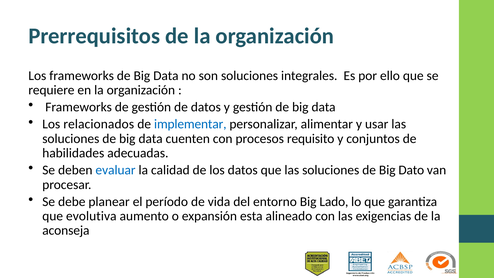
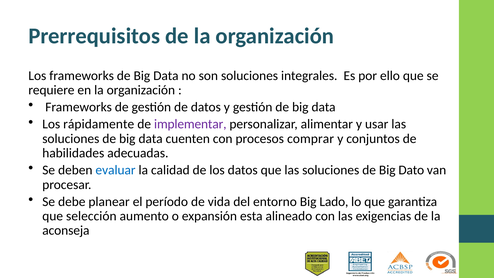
relacionados: relacionados -> rápidamente
implementar colour: blue -> purple
requisito: requisito -> comprar
evolutiva: evolutiva -> selección
